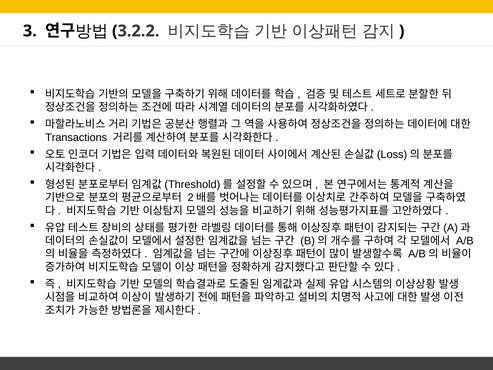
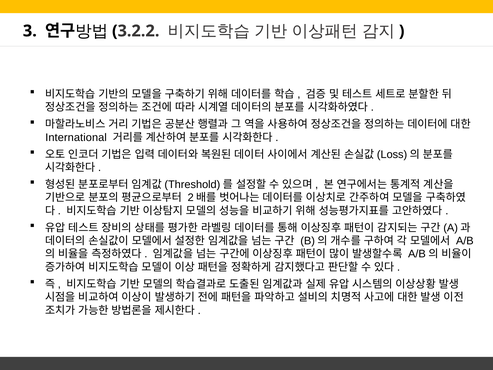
Transactions: Transactions -> International
